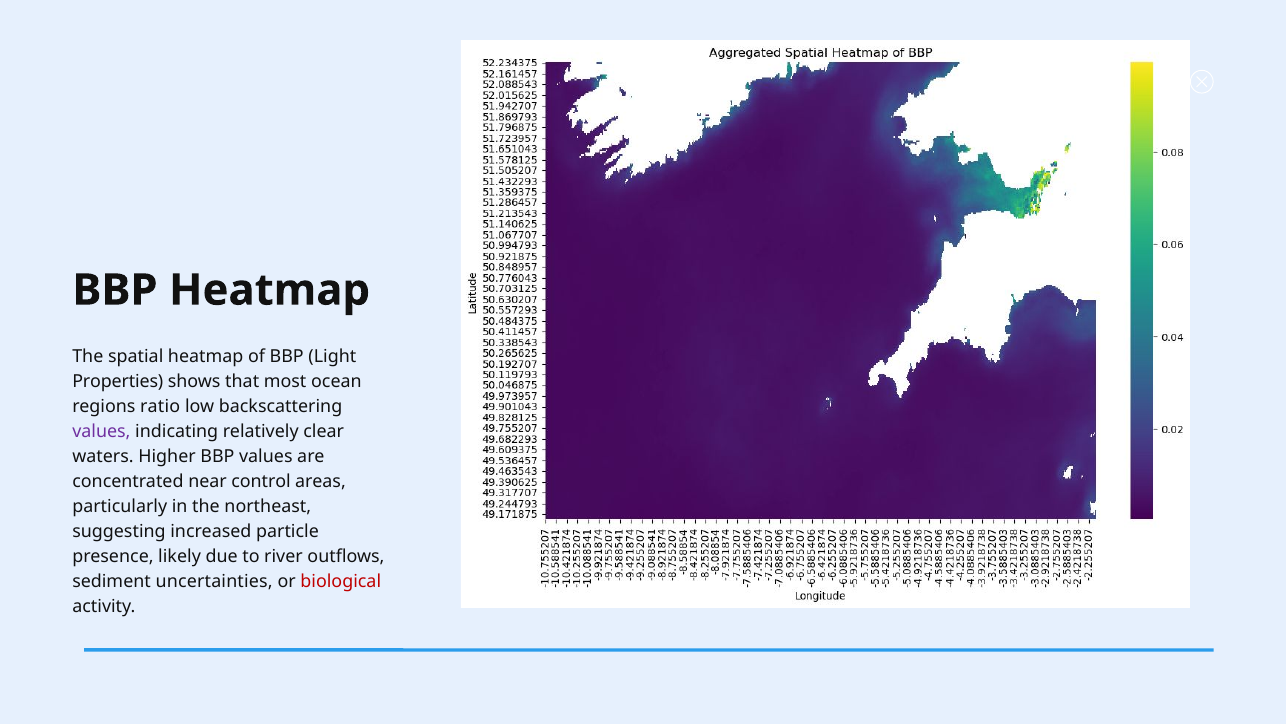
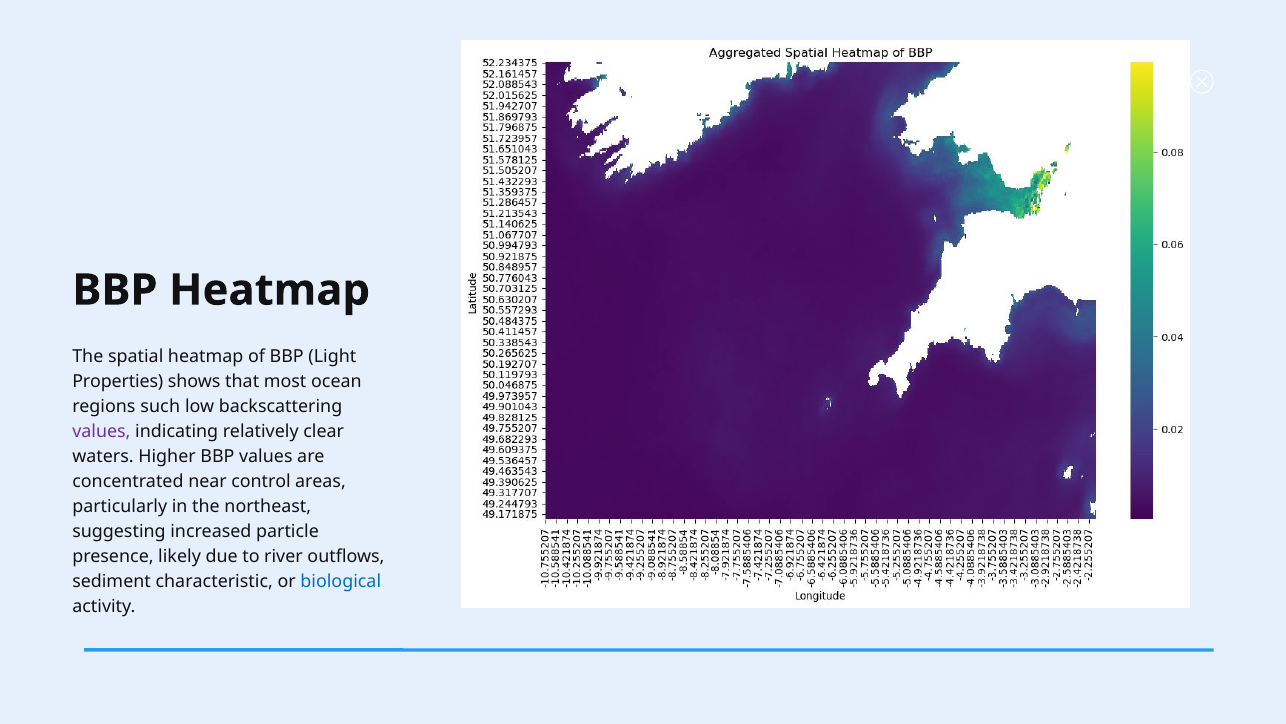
ratio: ratio -> such
uncertainties: uncertainties -> characteristic
biological colour: red -> blue
